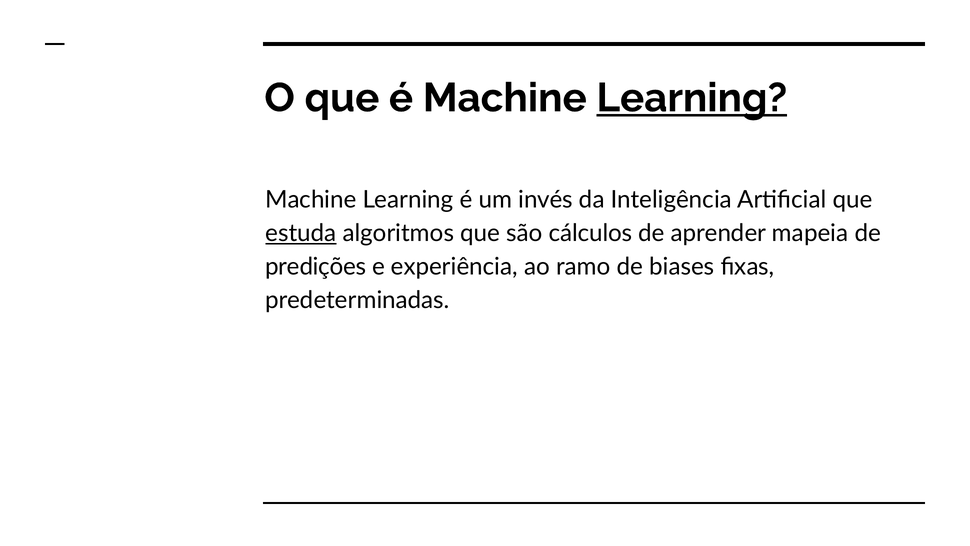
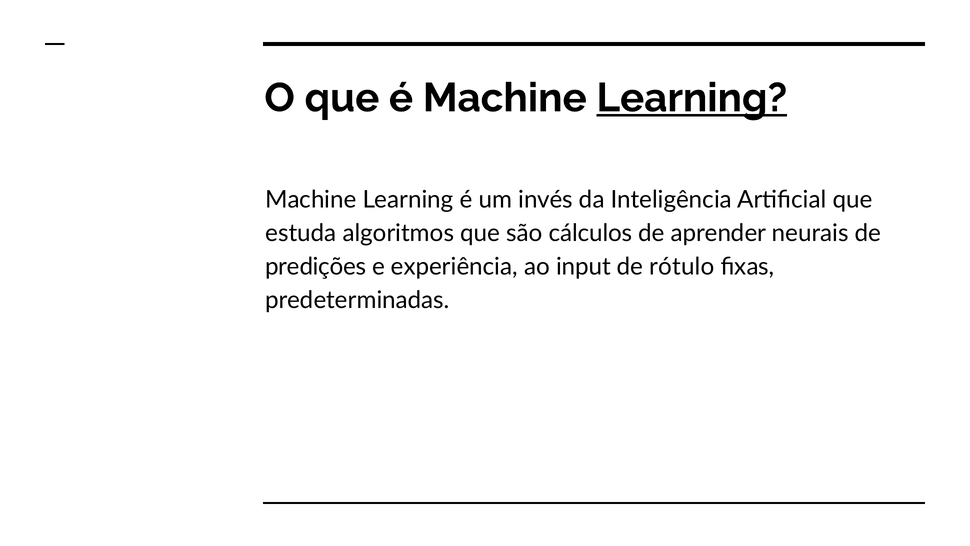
estuda underline: present -> none
mapeia: mapeia -> neurais
ramo: ramo -> input
biases: biases -> rótulo
